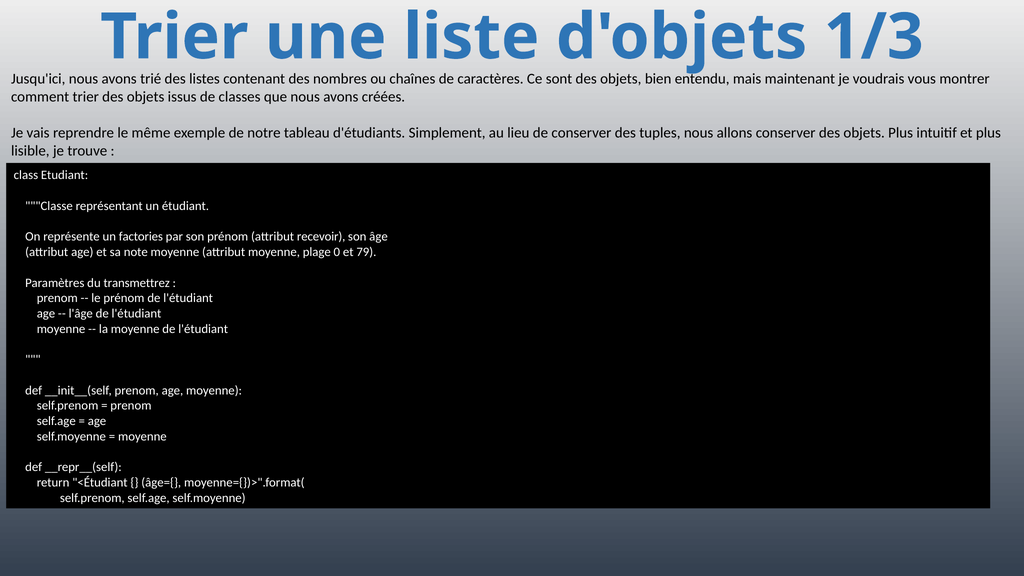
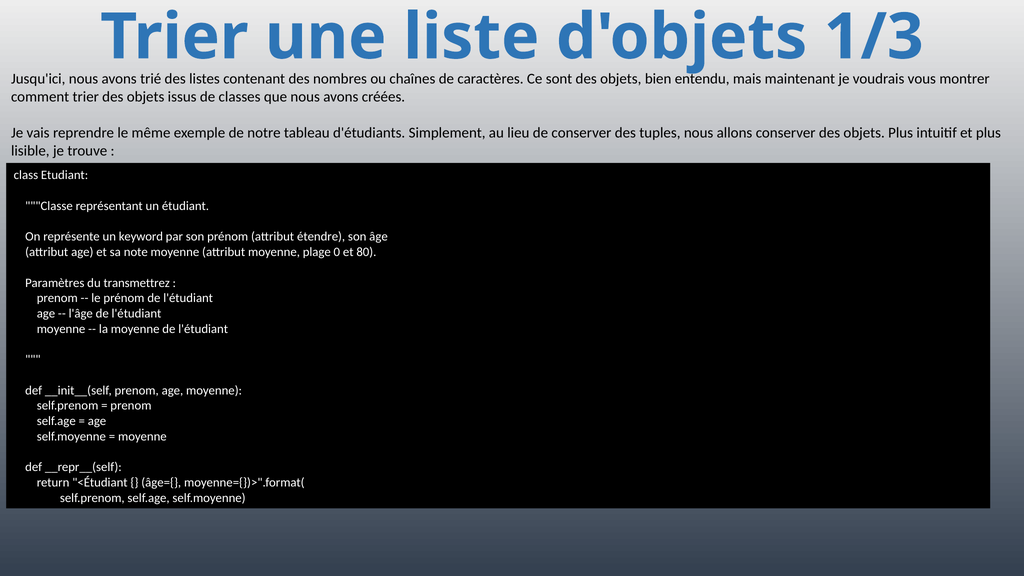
factories: factories -> keyword
recevoir: recevoir -> étendre
79: 79 -> 80
